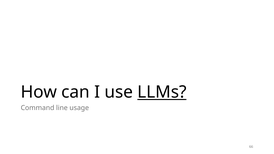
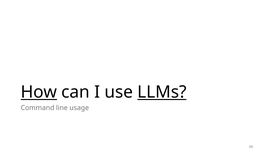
How underline: none -> present
